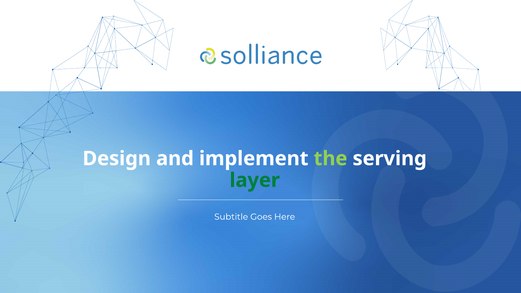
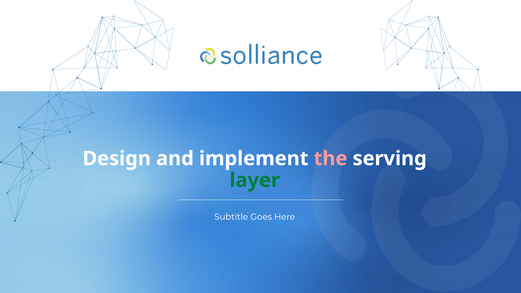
the colour: light green -> pink
